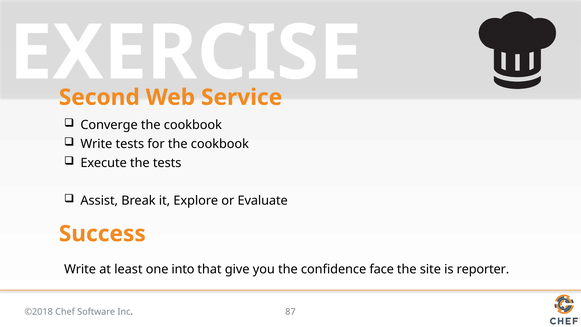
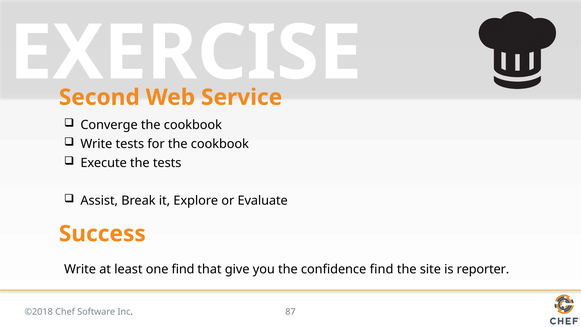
one into: into -> find
confidence face: face -> find
